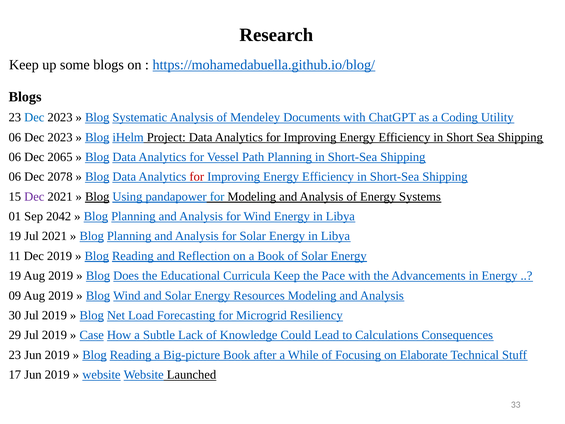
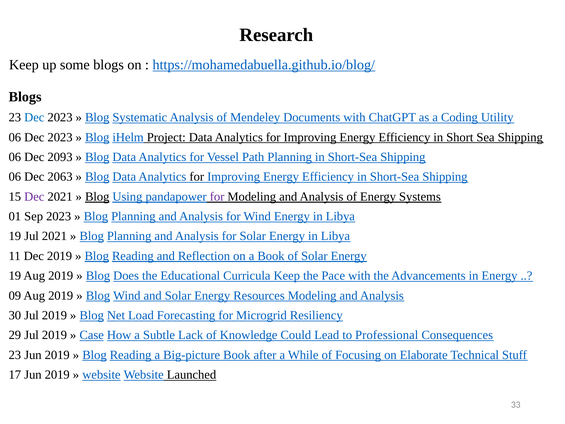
2065: 2065 -> 2093
2078: 2078 -> 2063
for at (197, 177) colour: red -> black
for at (217, 196) colour: blue -> purple
Sep 2042: 2042 -> 2023
Calculations: Calculations -> Professional
